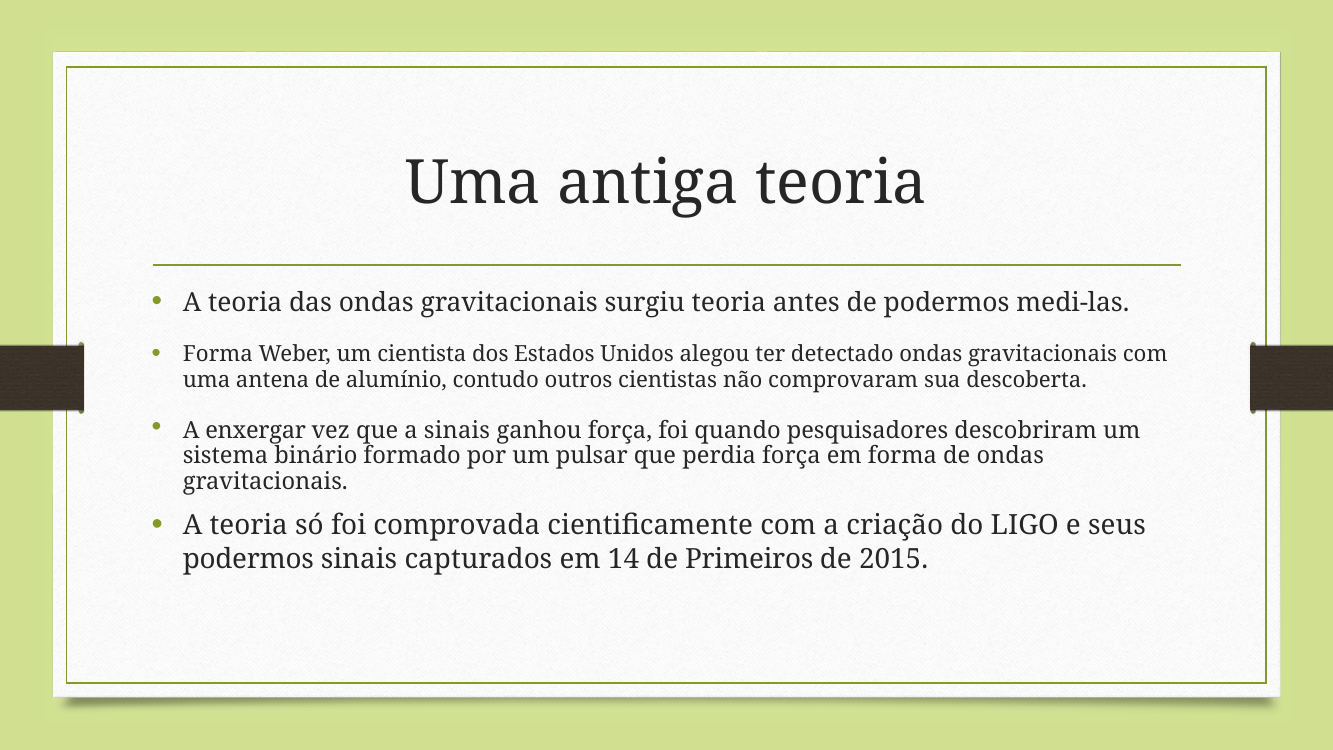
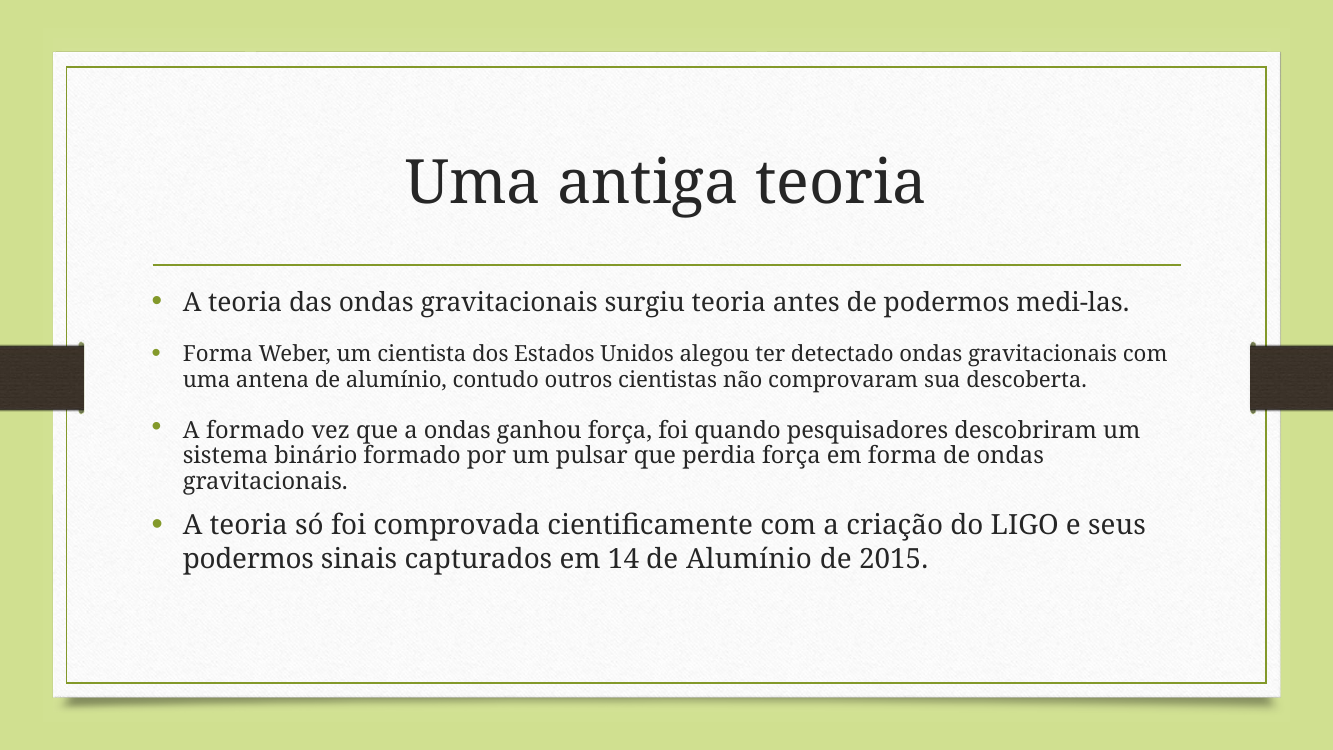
A enxergar: enxergar -> formado
a sinais: sinais -> ondas
14 de Primeiros: Primeiros -> Alumínio
